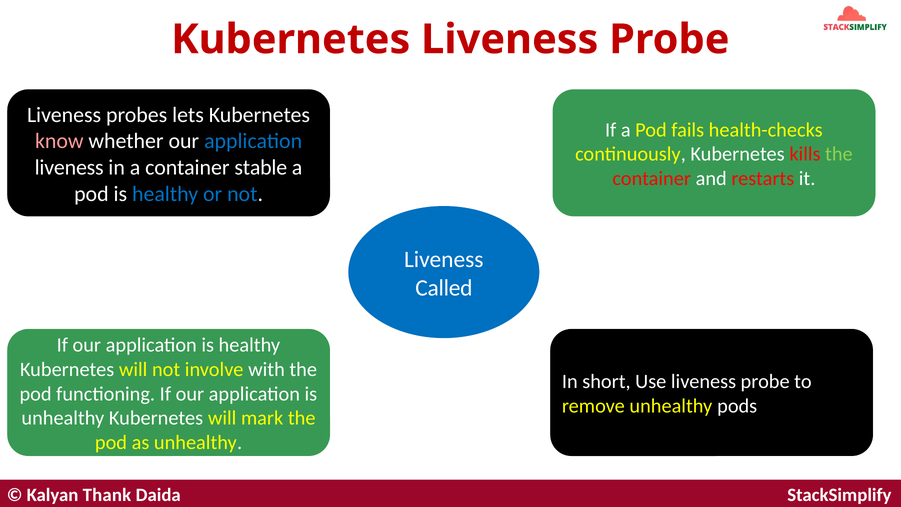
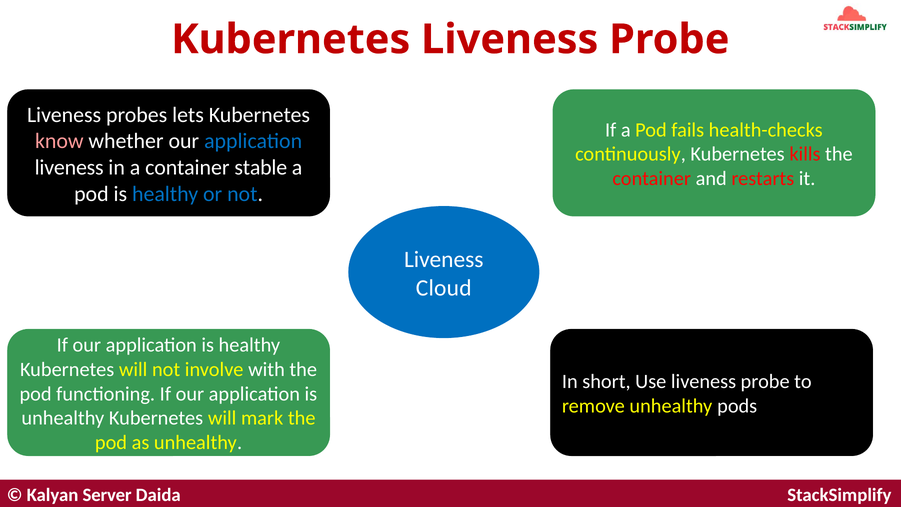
the at (839, 154) colour: light green -> white
Called: Called -> Cloud
Thank: Thank -> Server
